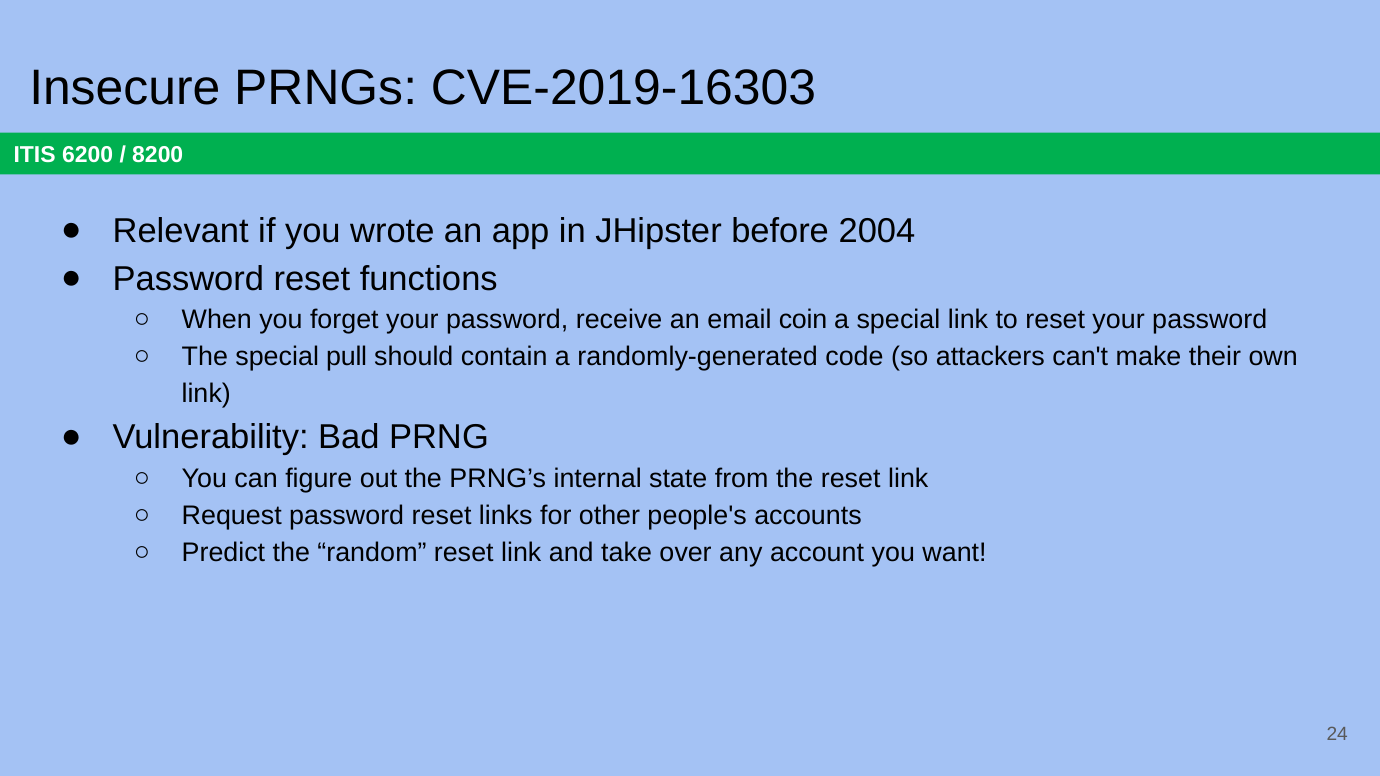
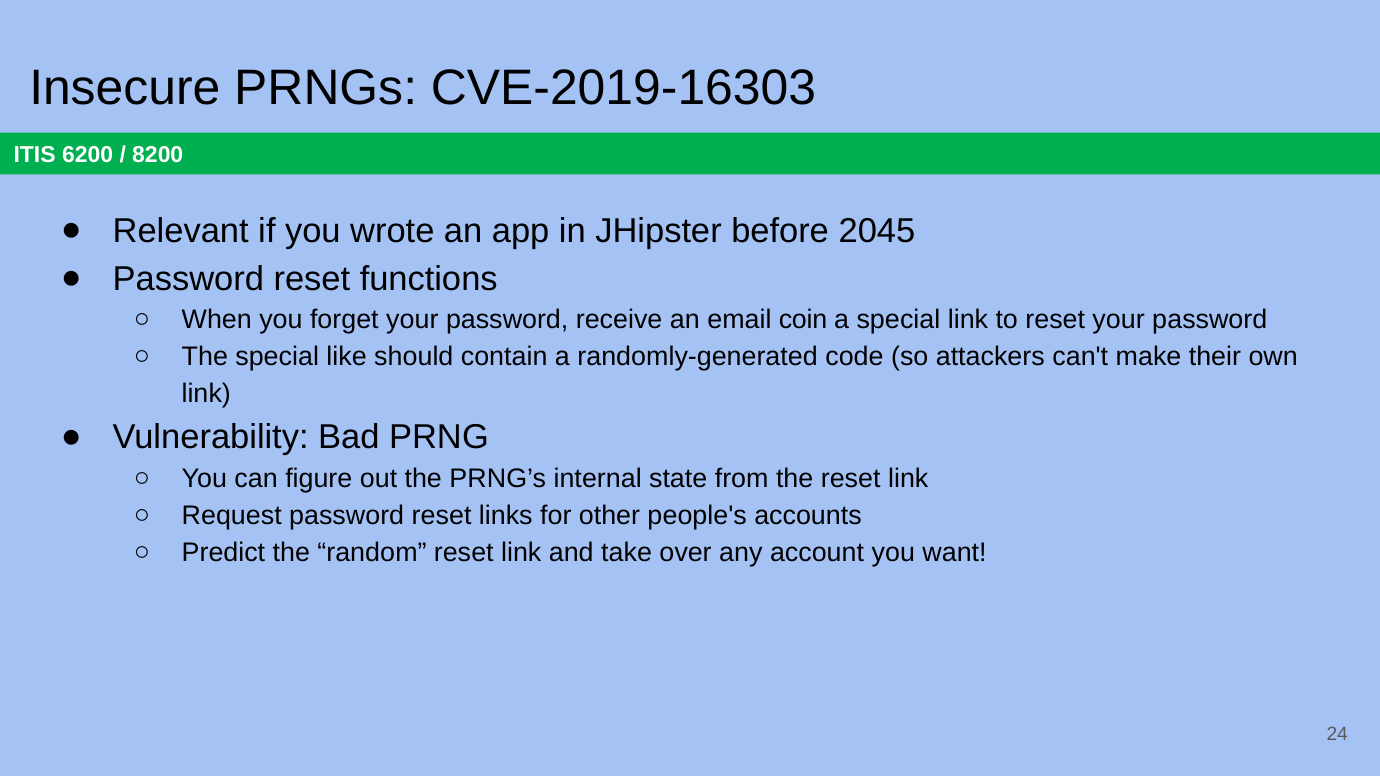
2004: 2004 -> 2045
pull: pull -> like
